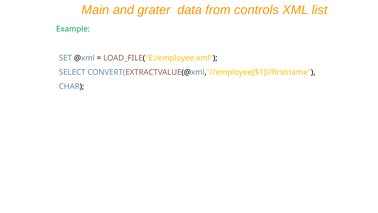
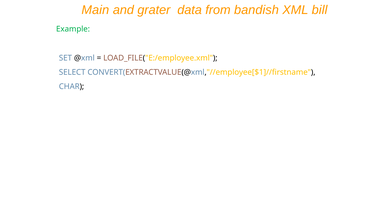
controls: controls -> bandish
list: list -> bill
